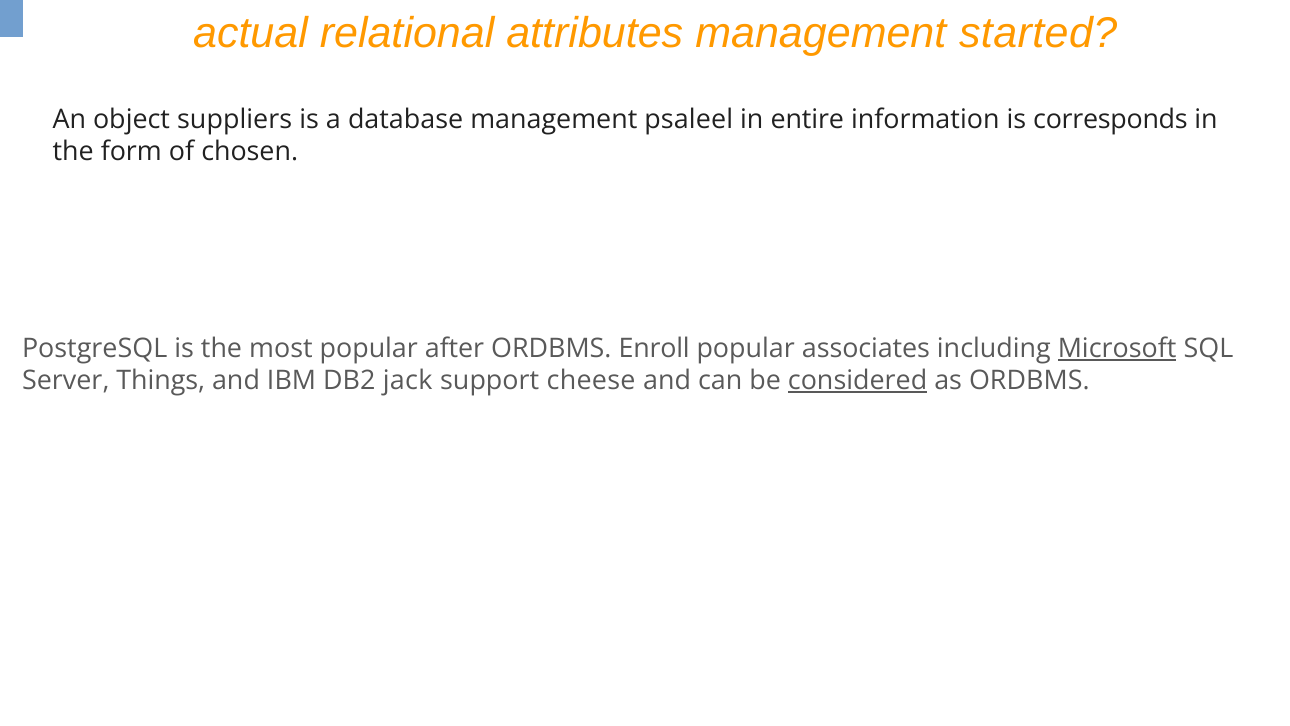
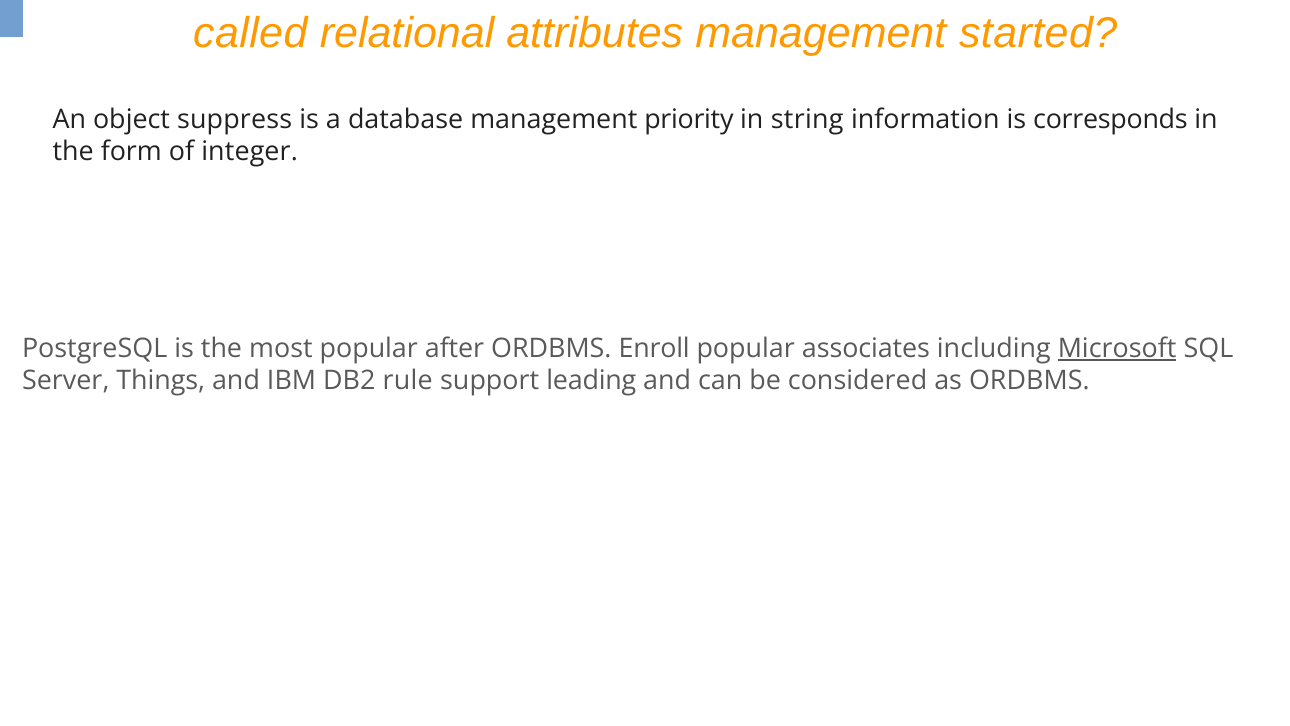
actual: actual -> called
suppliers: suppliers -> suppress
psaleel: psaleel -> priority
entire: entire -> string
chosen: chosen -> integer
jack: jack -> rule
cheese: cheese -> leading
considered underline: present -> none
